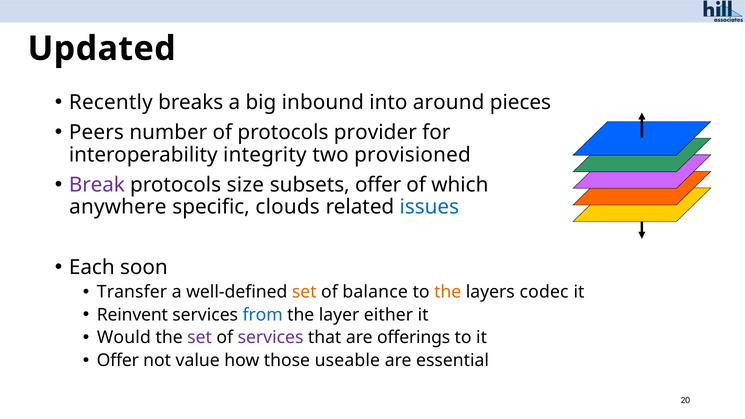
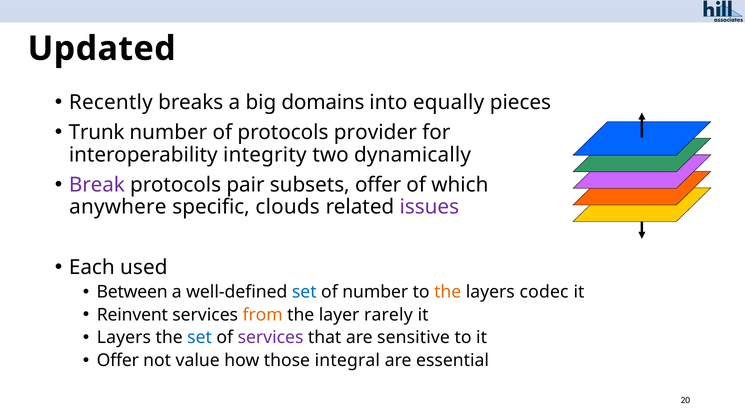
inbound: inbound -> domains
around: around -> equally
Peers: Peers -> Trunk
provisioned: provisioned -> dynamically
size: size -> pair
issues colour: blue -> purple
soon: soon -> used
Transfer: Transfer -> Between
set at (304, 292) colour: orange -> blue
of balance: balance -> number
from colour: blue -> orange
either: either -> rarely
Would at (124, 338): Would -> Layers
set at (200, 338) colour: purple -> blue
offerings: offerings -> sensitive
useable: useable -> integral
